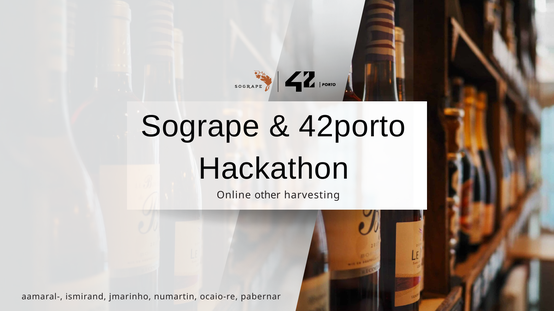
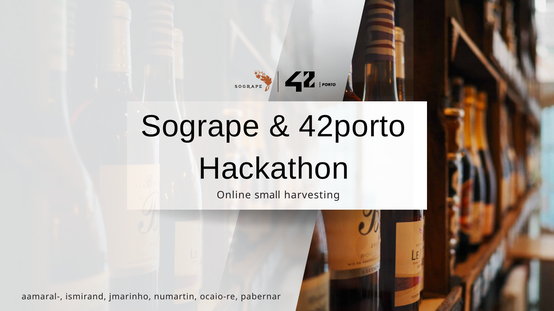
other: other -> small
